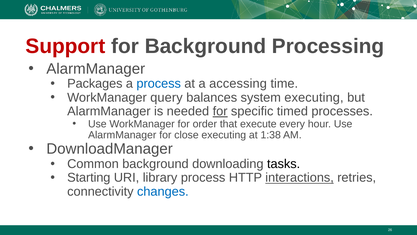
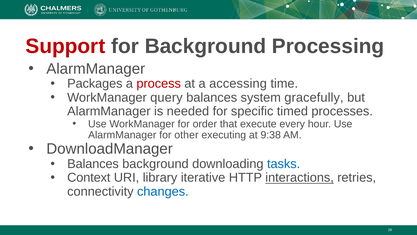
process at (159, 84) colour: blue -> red
system executing: executing -> gracefully
for at (220, 111) underline: present -> none
close: close -> other
1:38: 1:38 -> 9:38
Common at (93, 164): Common -> Balances
tasks colour: black -> blue
Starting: Starting -> Context
library process: process -> iterative
